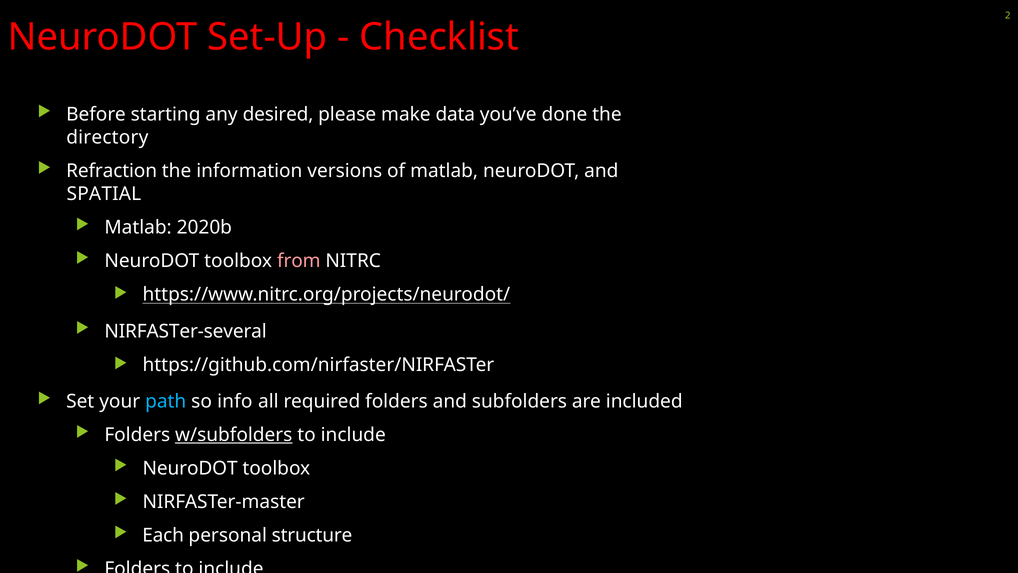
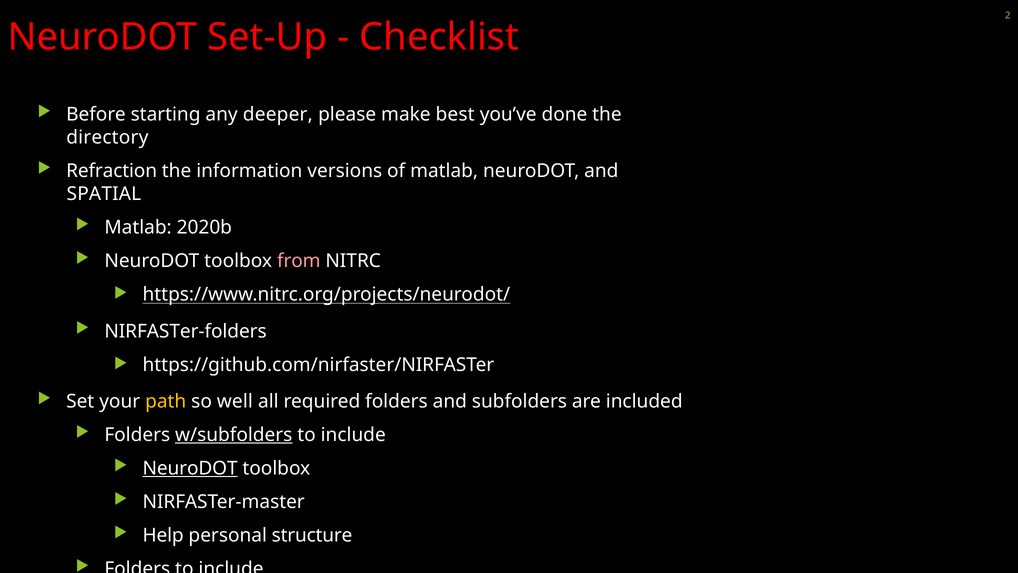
desired: desired -> deeper
data: data -> best
NIRFASTer-several: NIRFASTer-several -> NIRFASTer-folders
path colour: light blue -> yellow
info: info -> well
NeuroDOT at (190, 468) underline: none -> present
Each: Each -> Help
